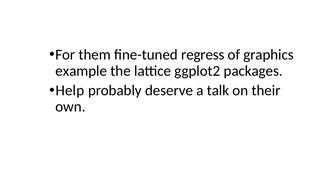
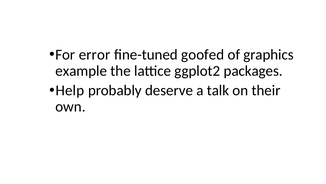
them: them -> error
regress: regress -> goofed
